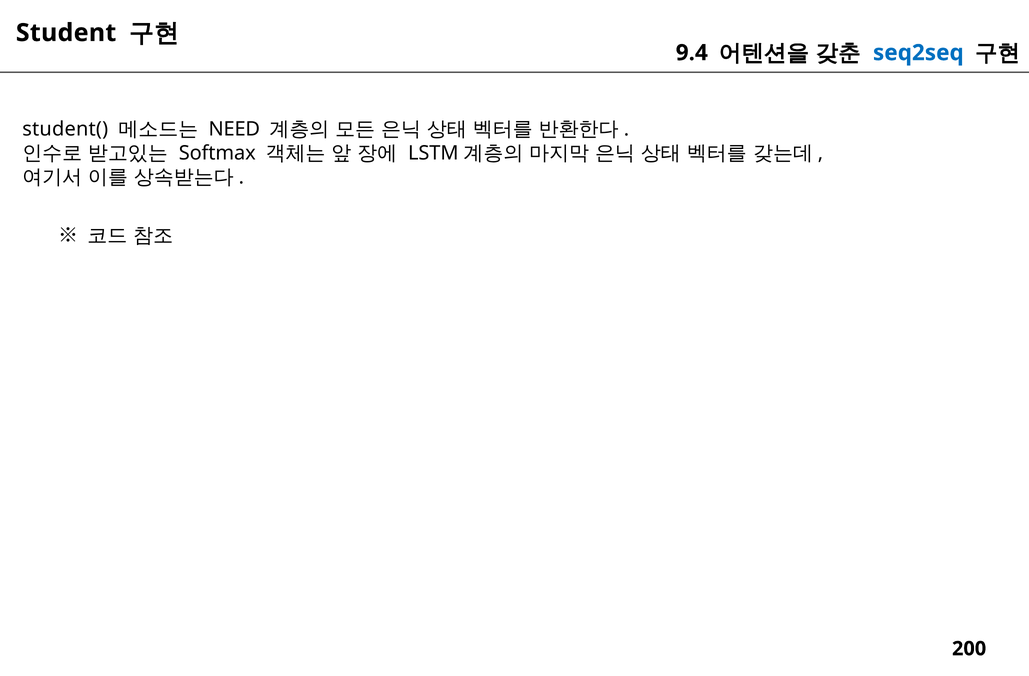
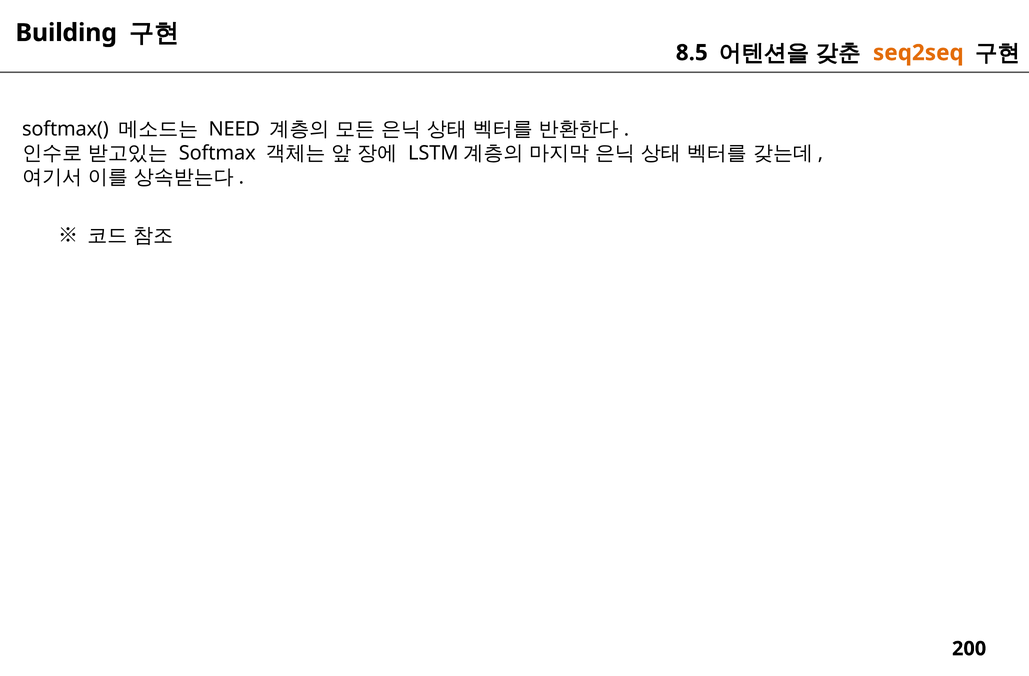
Student: Student -> Building
9.4: 9.4 -> 8.5
seq2seq colour: blue -> orange
student(: student( -> softmax(
